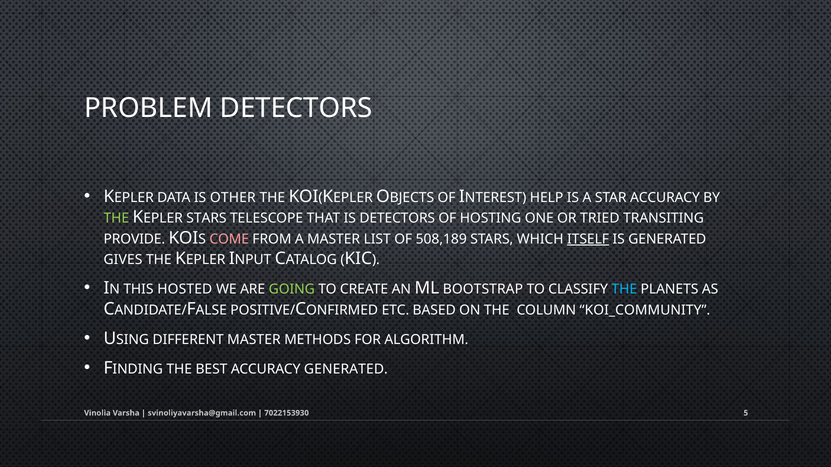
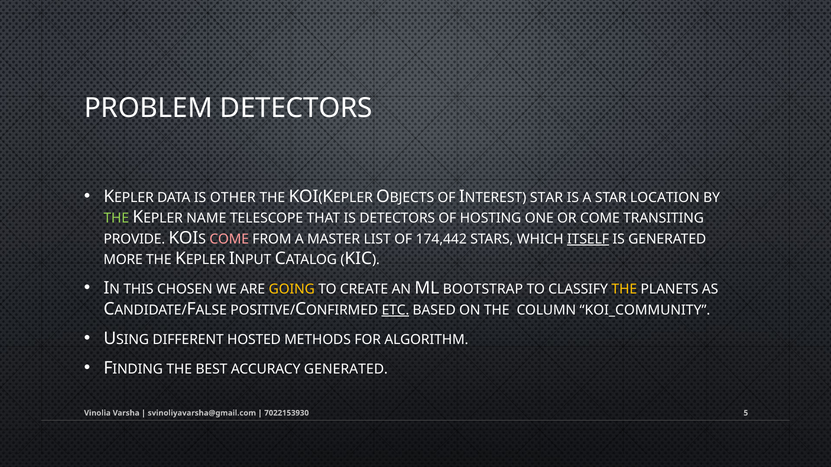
HELP at (547, 198): HELP -> STAR
STAR ACCURACY: ACCURACY -> LOCATION
STARS at (206, 218): STARS -> NAME
OR TRIED: TRIED -> COME
508,189: 508,189 -> 174,442
GIVES: GIVES -> MORE
HOSTED: HOSTED -> CHOSEN
GOING colour: light green -> yellow
THE at (624, 290) colour: light blue -> yellow
ETC underline: none -> present
DIFFERENT MASTER: MASTER -> HOSTED
